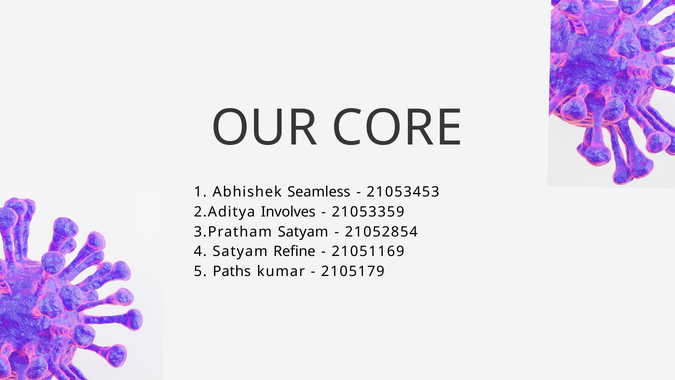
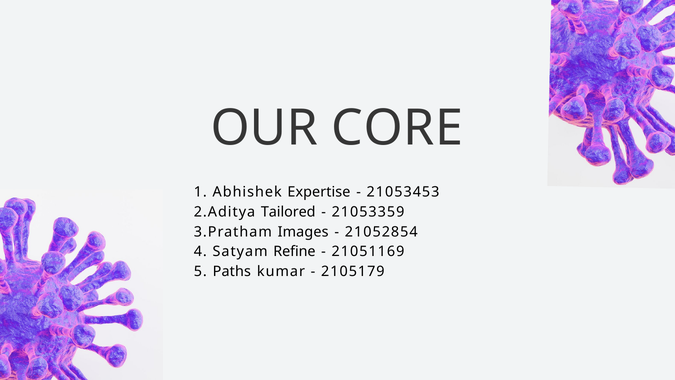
Seamless: Seamless -> Expertise
Involves: Involves -> Tailored
3.Pratham Satyam: Satyam -> Images
